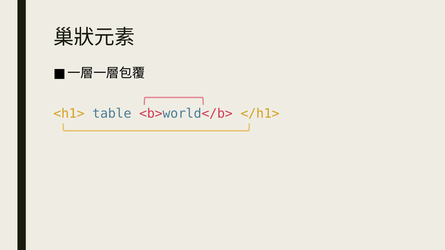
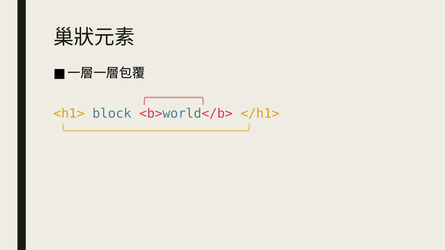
table: table -> block
